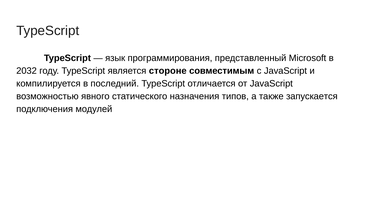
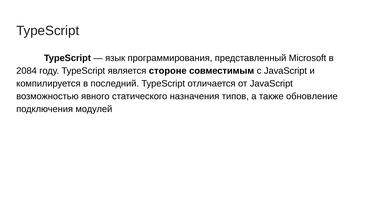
2032: 2032 -> 2084
запускается: запускается -> обновление
